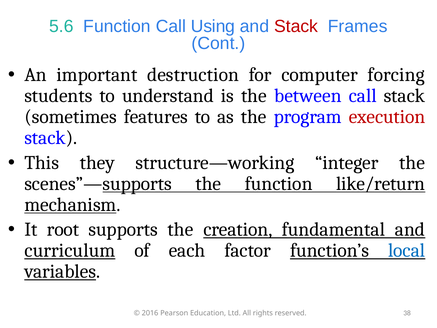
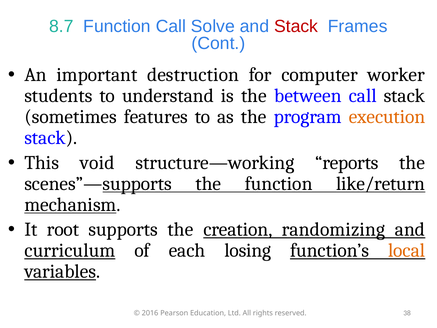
5.6: 5.6 -> 8.7
Using: Using -> Solve
forcing: forcing -> worker
execution colour: red -> orange
they: they -> void
integer: integer -> reports
fundamental: fundamental -> randomizing
factor: factor -> losing
local colour: blue -> orange
